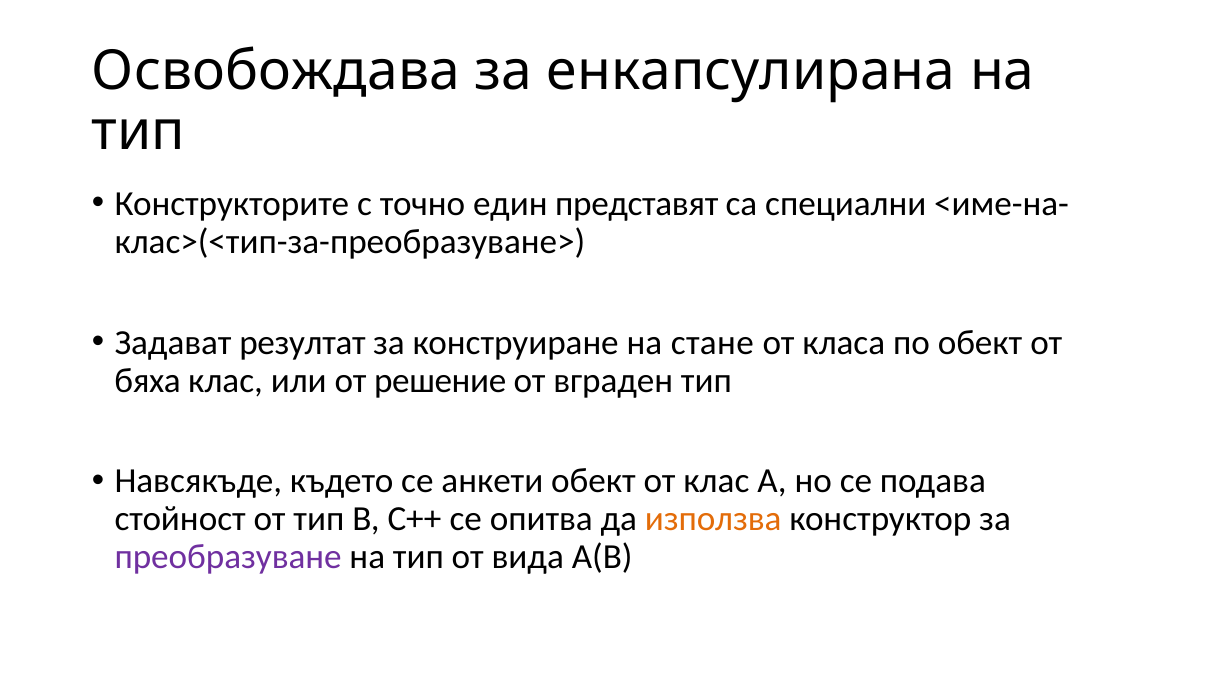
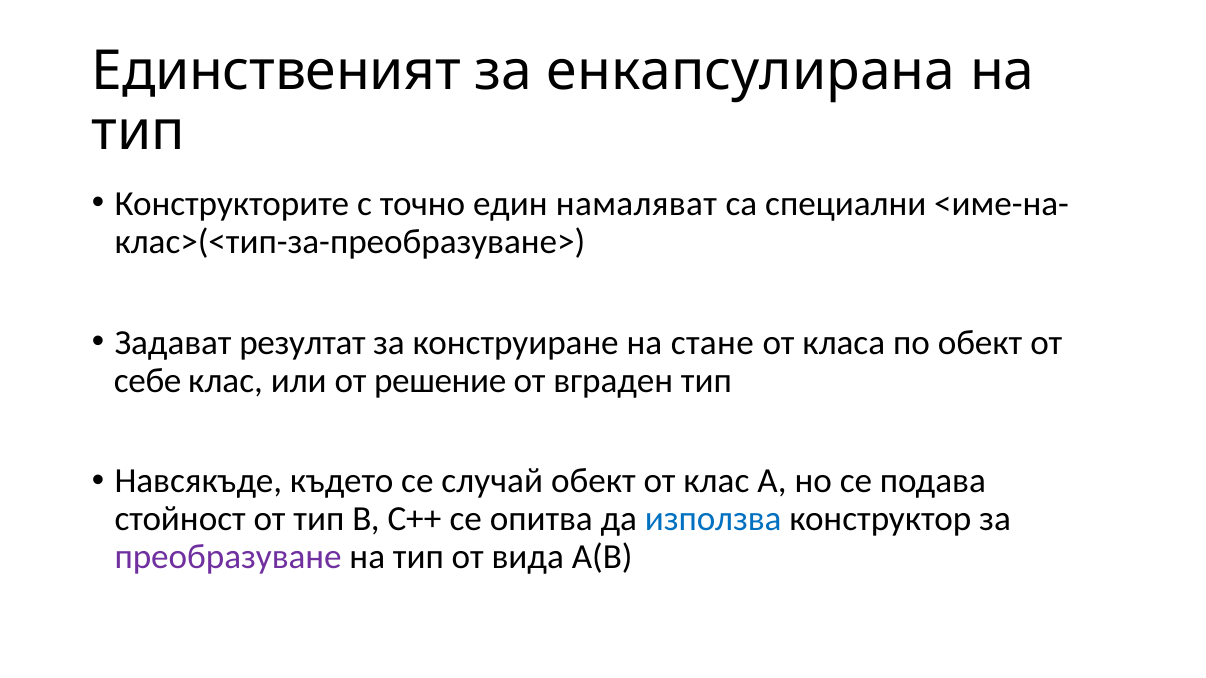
Освобождава: Освобождава -> Единственият
представят: представят -> намаляват
бяха: бяха -> себе
анкети: анкети -> случай
използва colour: orange -> blue
